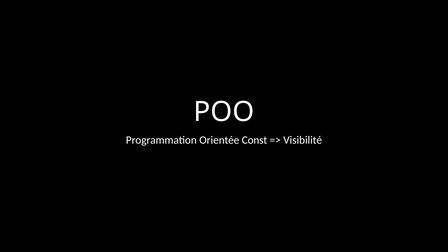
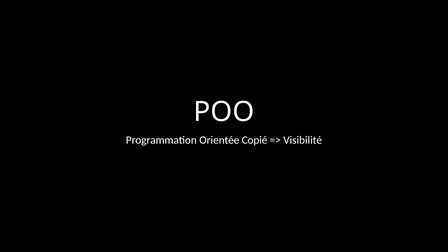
Const: Const -> Copié
